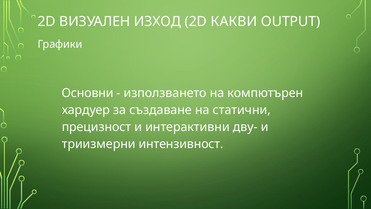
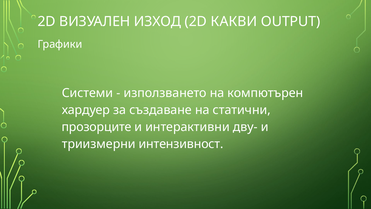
Основни: Основни -> Системи
прецизност: прецизност -> прозорците
